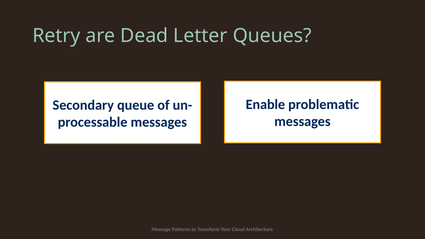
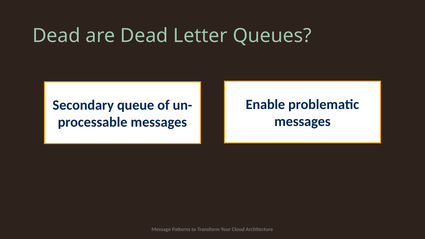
Retry at (56, 36): Retry -> Dead
